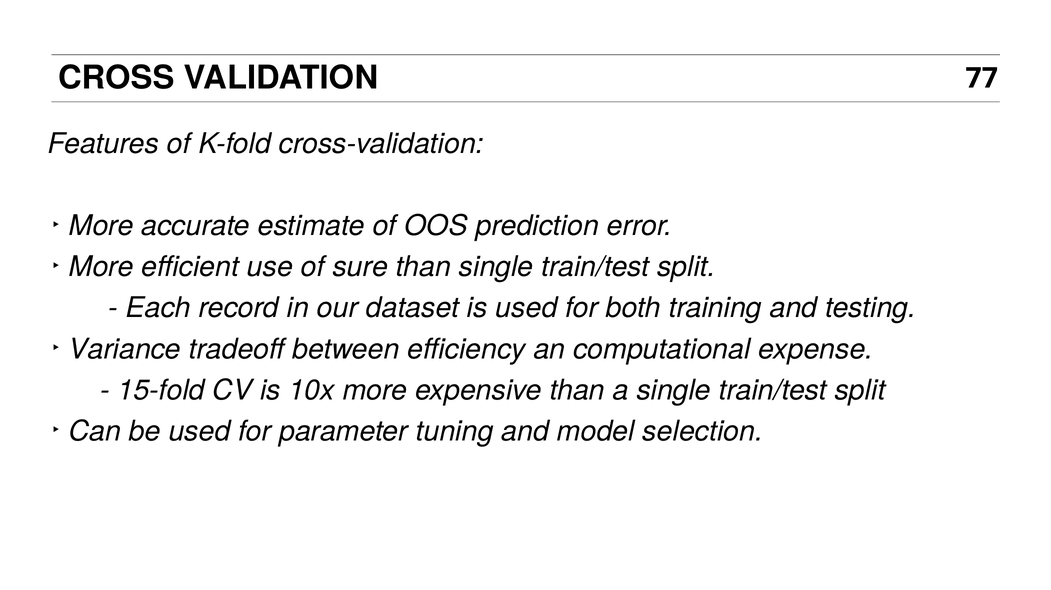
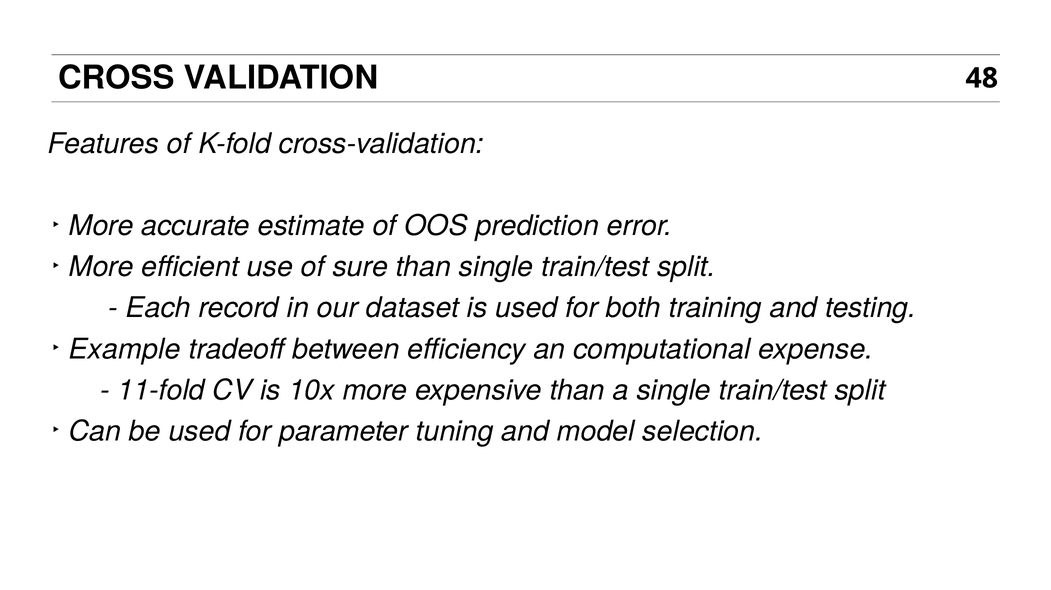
77: 77 -> 48
Variance: Variance -> Example
15-fold: 15-fold -> 11-fold
